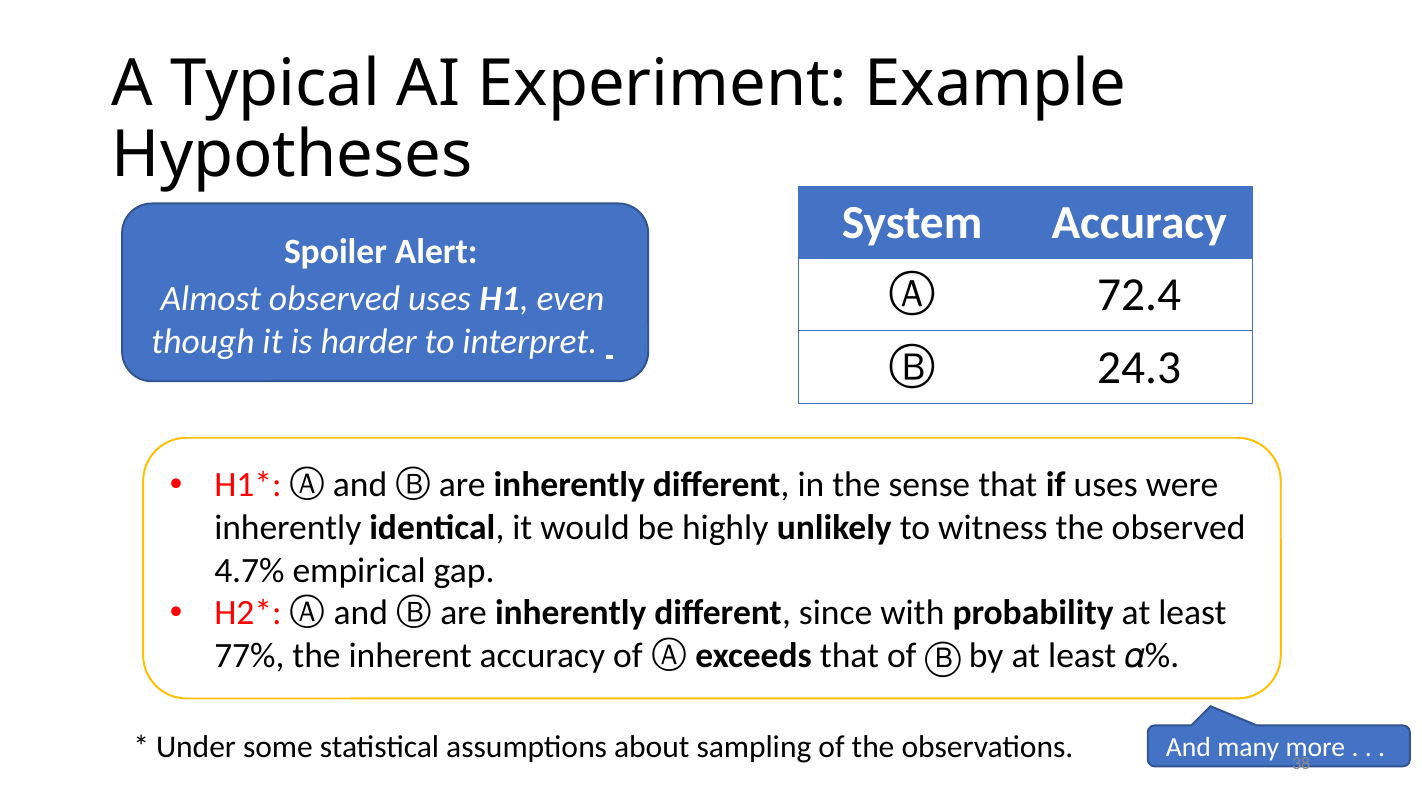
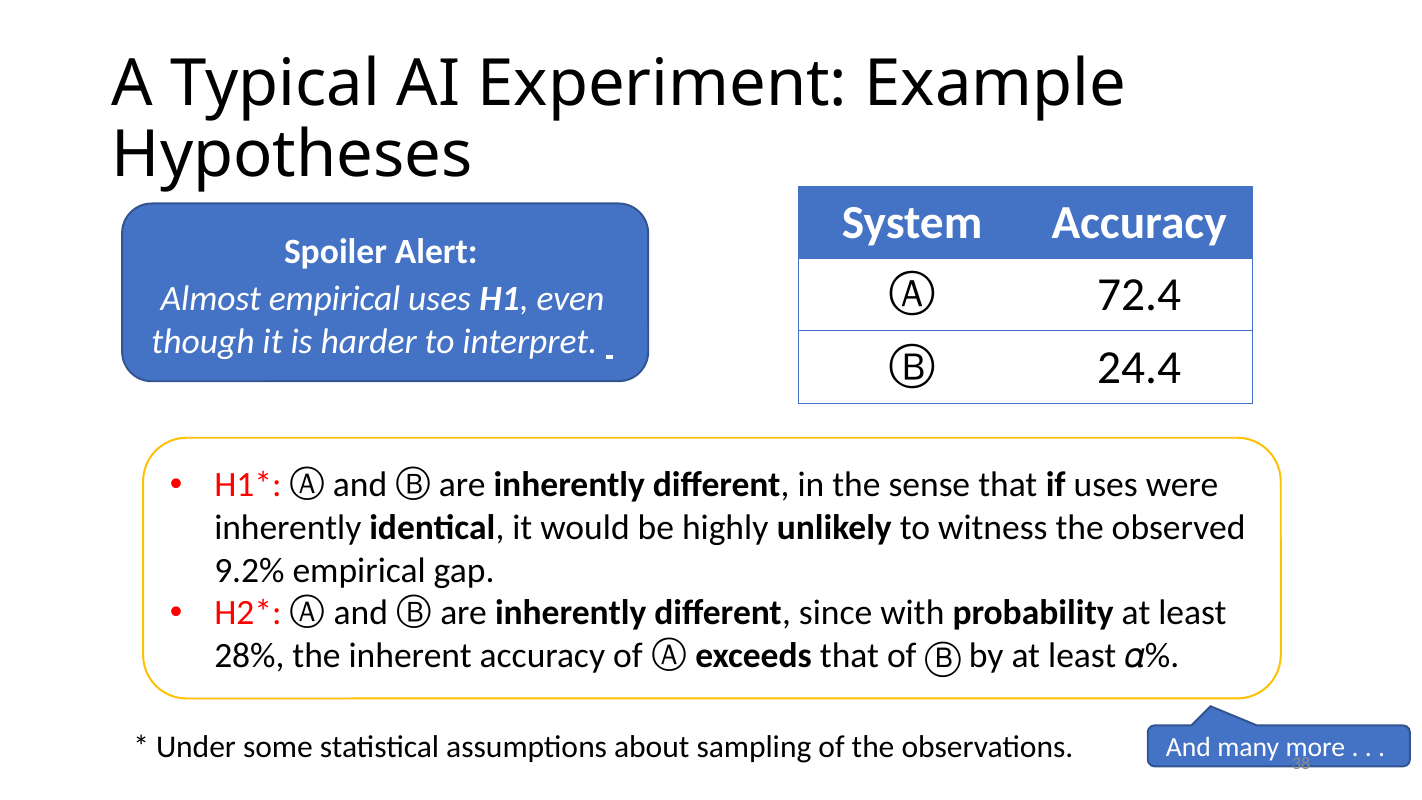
Almost observed: observed -> empirical
24.3: 24.3 -> 24.4
4.7%: 4.7% -> 9.2%
77%: 77% -> 28%
